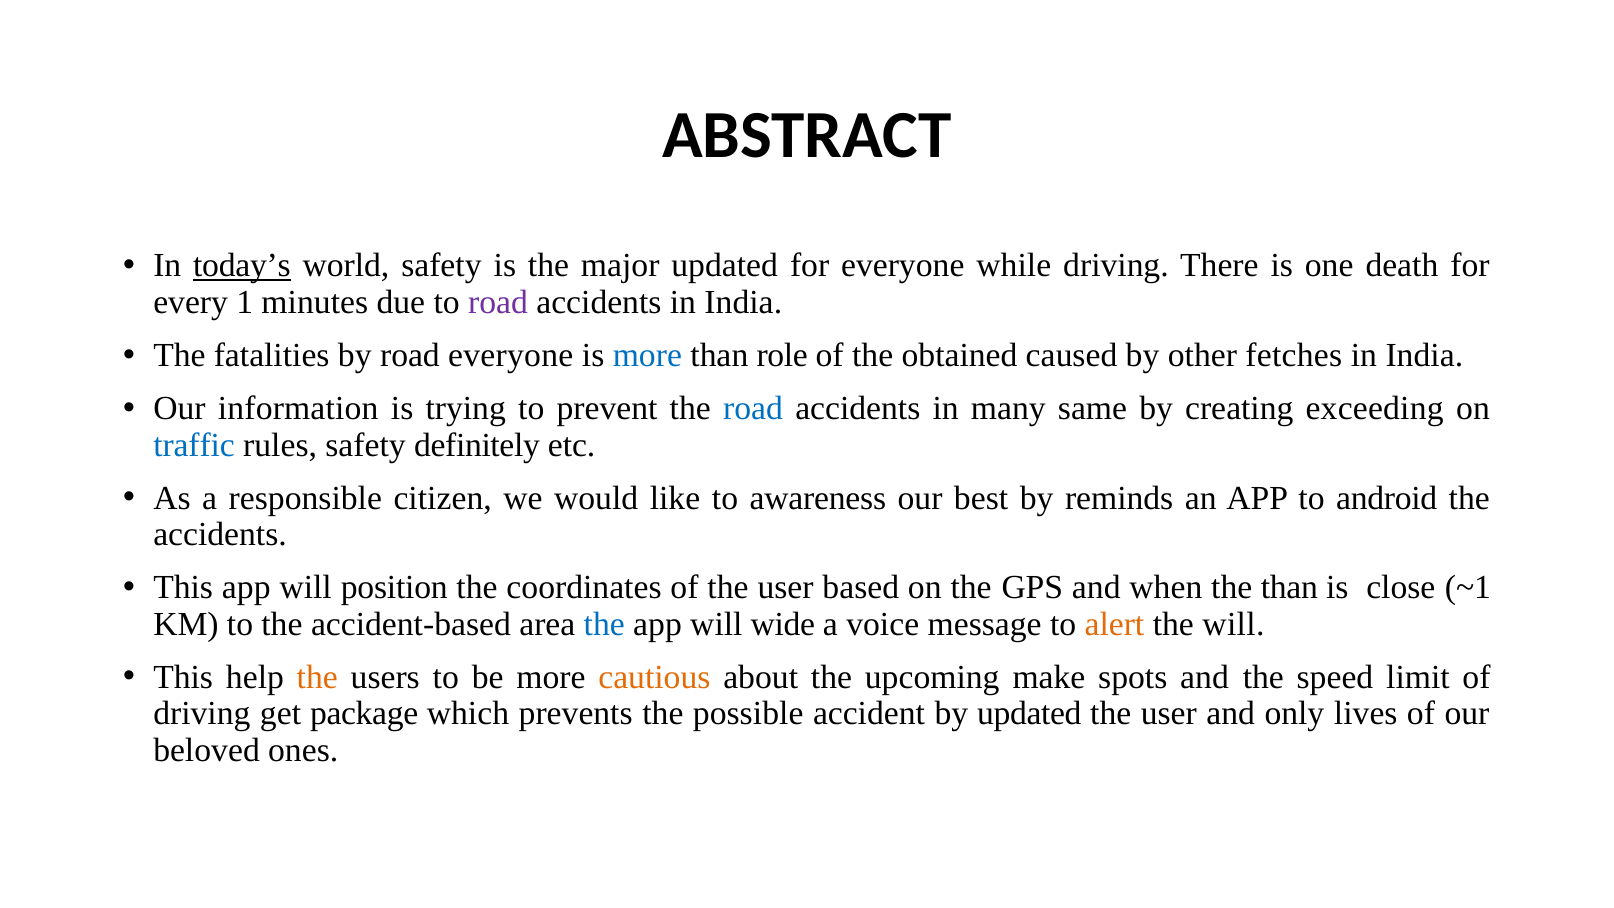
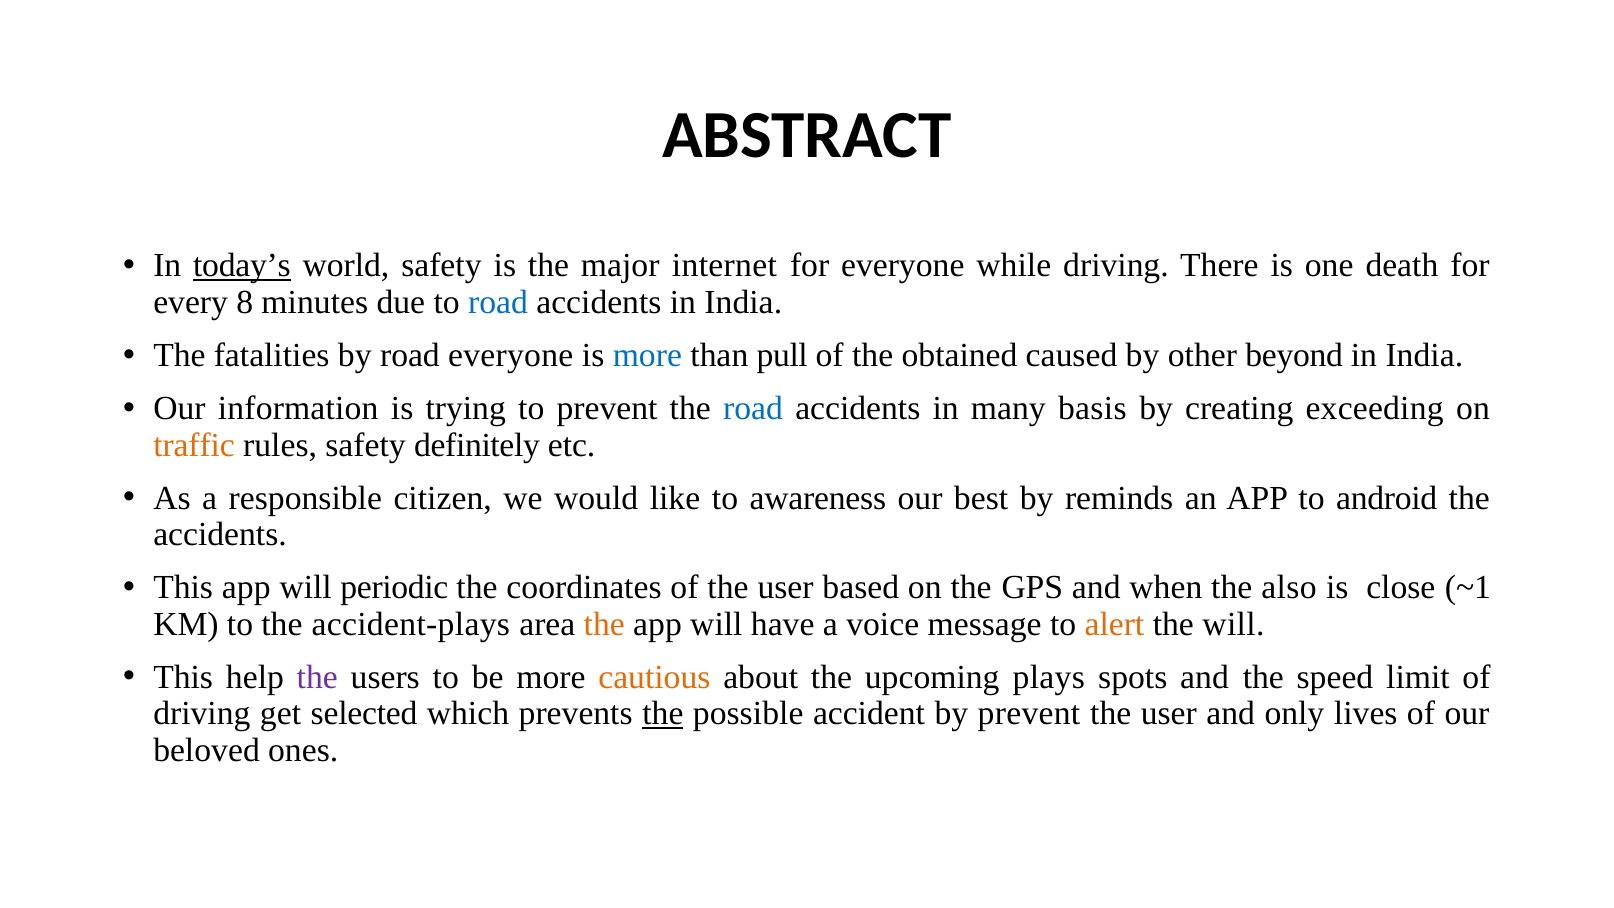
major updated: updated -> internet
1: 1 -> 8
road at (498, 302) colour: purple -> blue
role: role -> pull
fetches: fetches -> beyond
same: same -> basis
traffic colour: blue -> orange
position: position -> periodic
the than: than -> also
accident-based: accident-based -> accident-plays
the at (604, 624) colour: blue -> orange
wide: wide -> have
the at (317, 677) colour: orange -> purple
make: make -> plays
package: package -> selected
the at (663, 713) underline: none -> present
by updated: updated -> prevent
